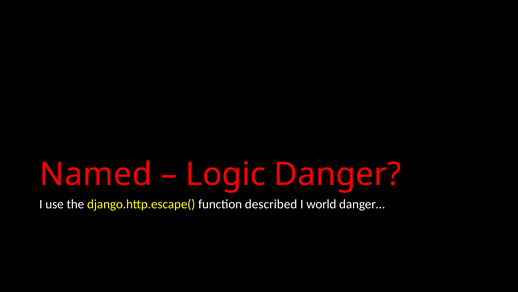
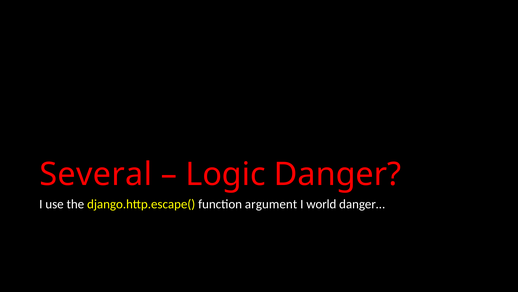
Named: Named -> Several
described: described -> argument
